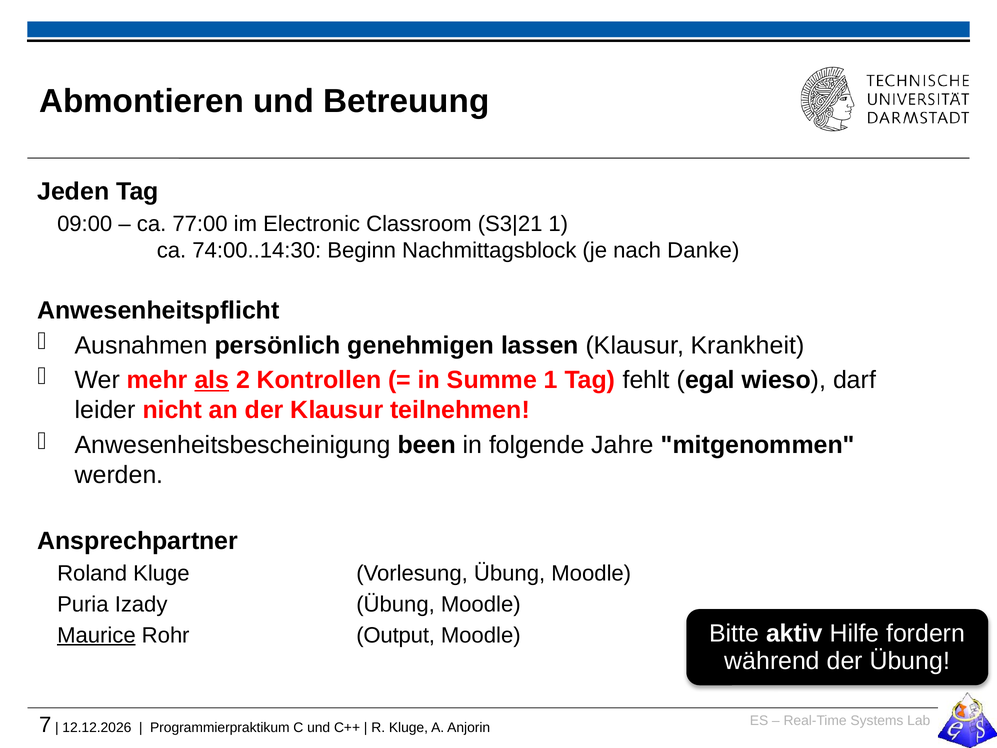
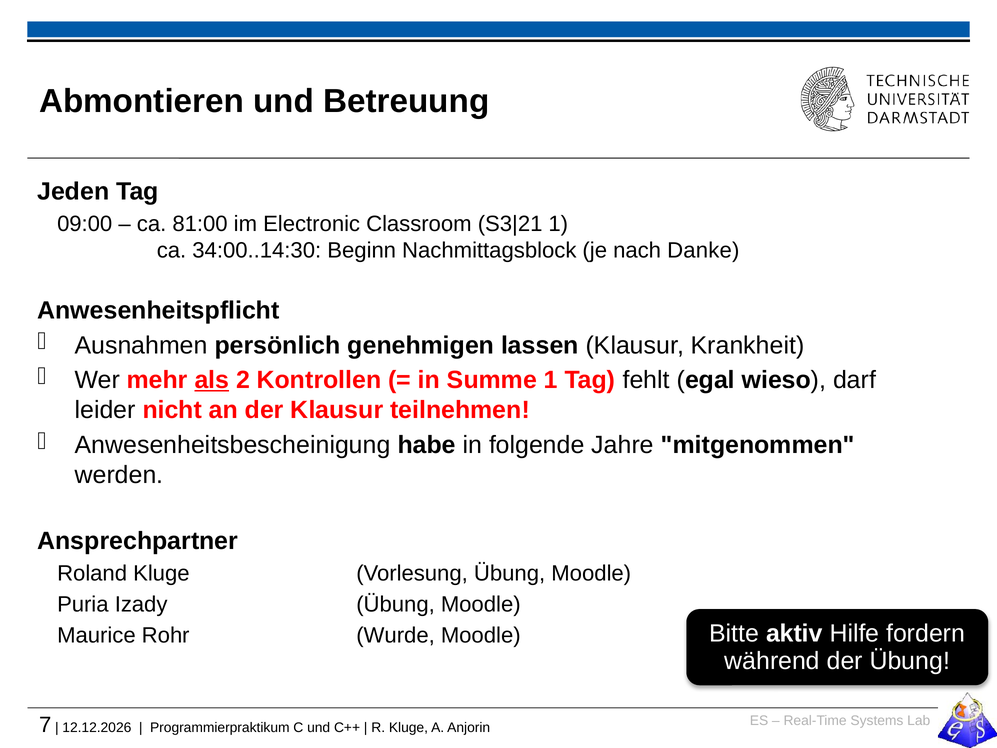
77:00: 77:00 -> 81:00
74:00..14:30: 74:00..14:30 -> 34:00..14:30
been: been -> habe
Maurice underline: present -> none
Output: Output -> Wurde
